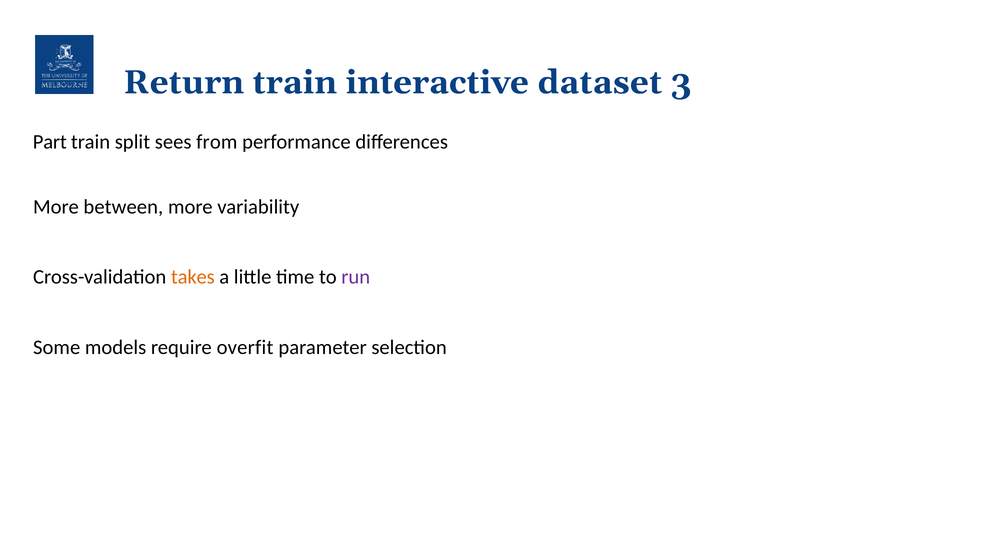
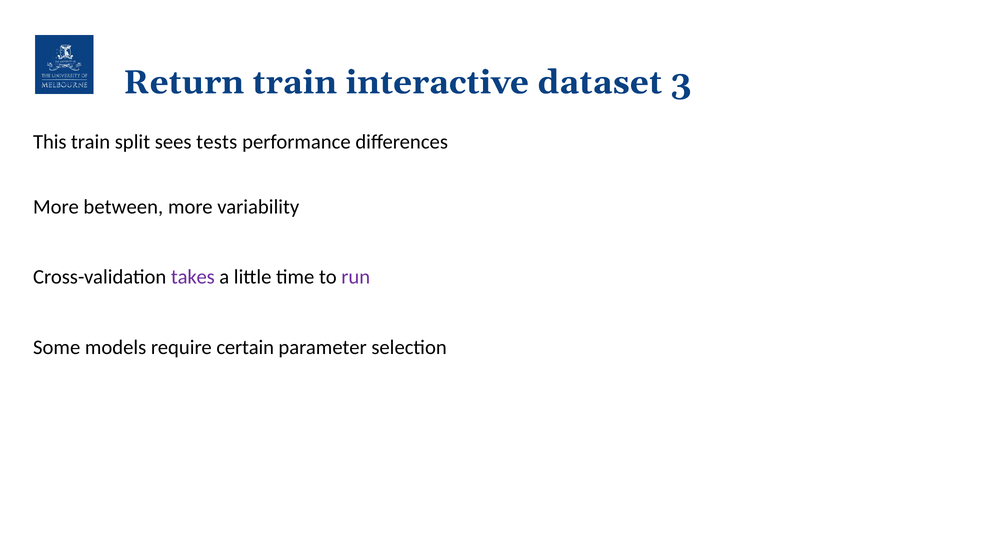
Part: Part -> This
from: from -> tests
takes colour: orange -> purple
overfit: overfit -> certain
